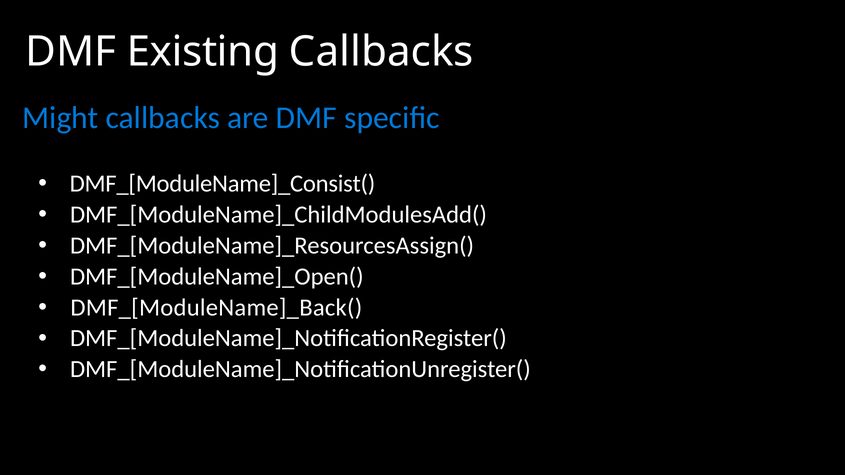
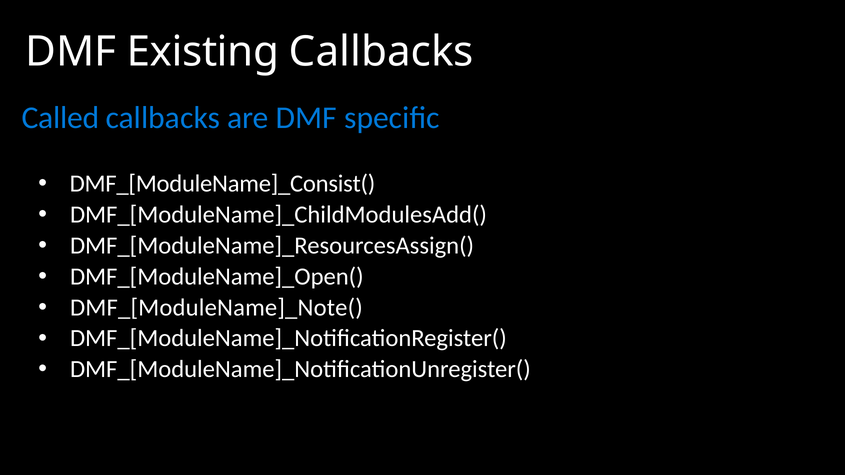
Might: Might -> Called
DMF_[ModuleName]_Back(: DMF_[ModuleName]_Back( -> DMF_[ModuleName]_Note(
